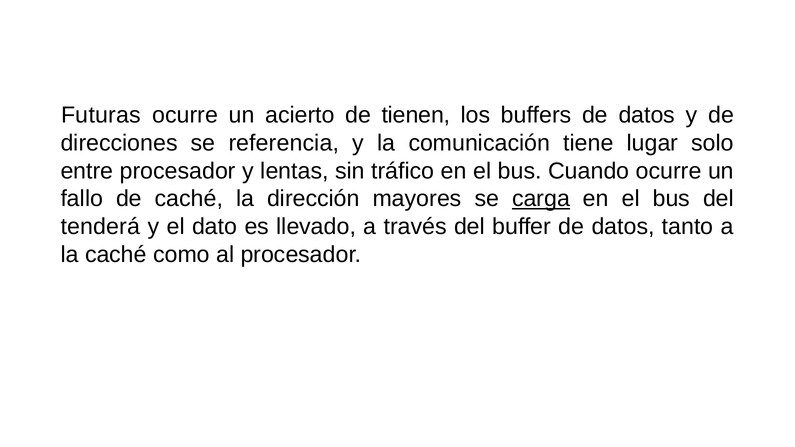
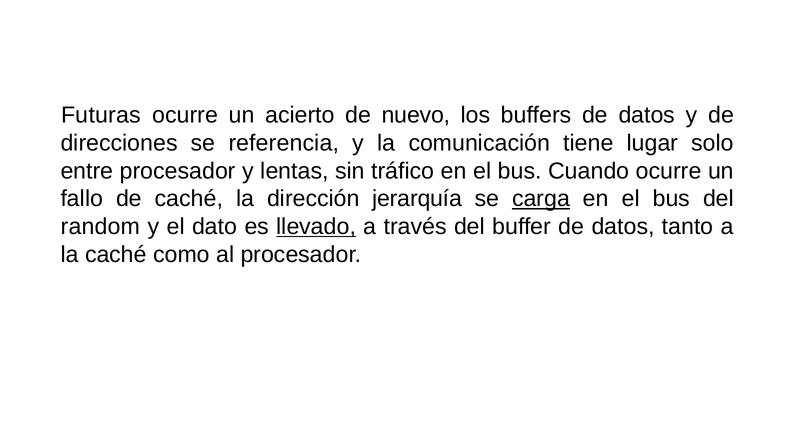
tienen: tienen -> nuevo
mayores: mayores -> jerarquía
tenderá: tenderá -> random
llevado underline: none -> present
